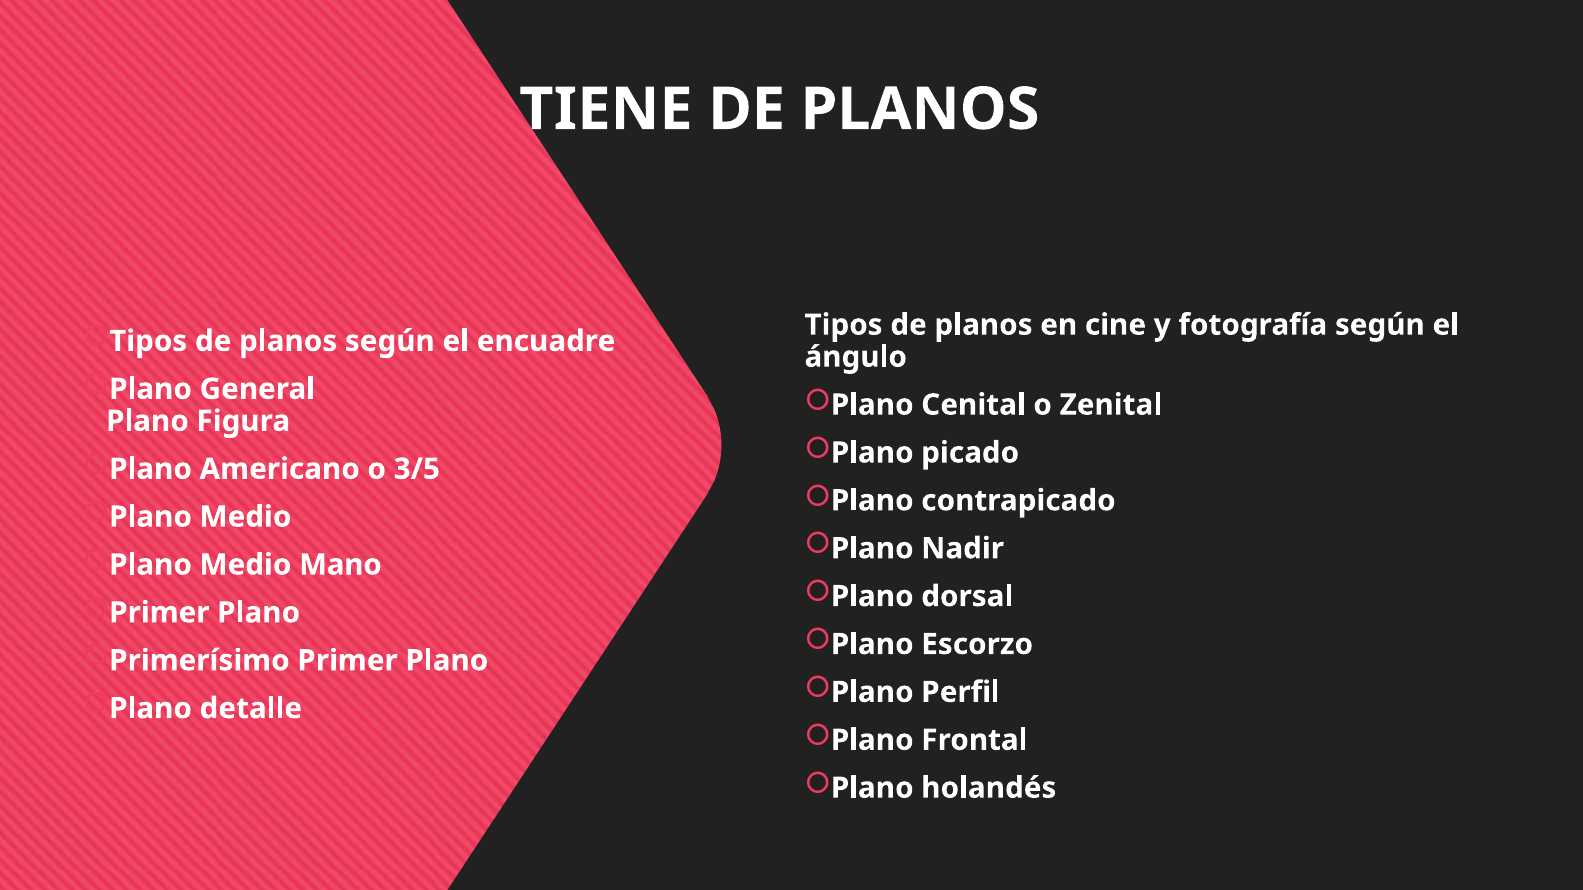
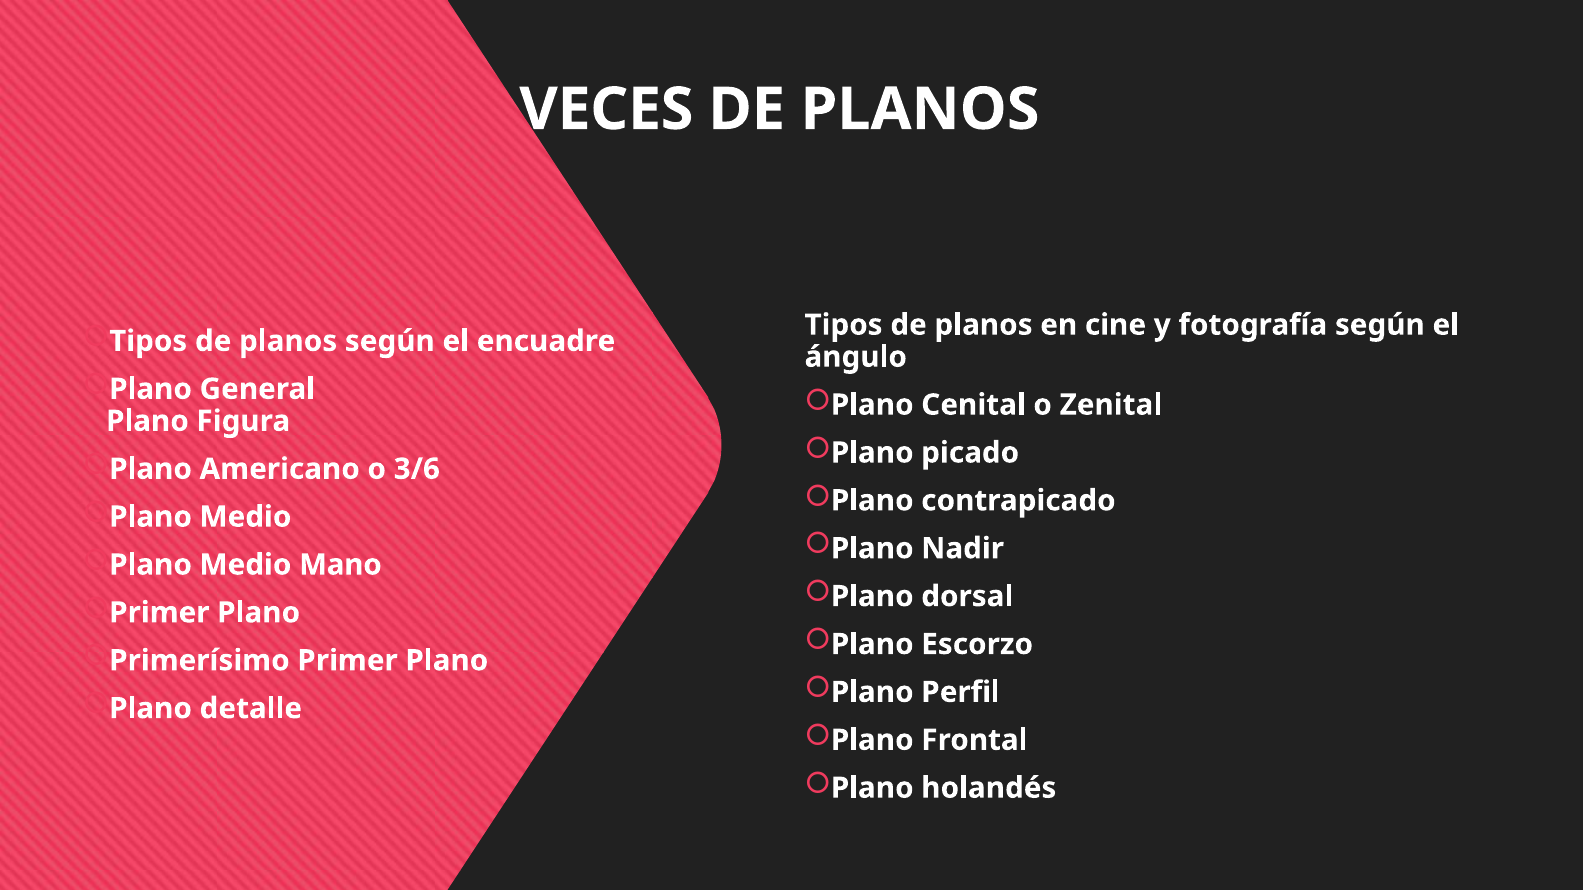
TIENE: TIENE -> VECES
3/5: 3/5 -> 3/6
